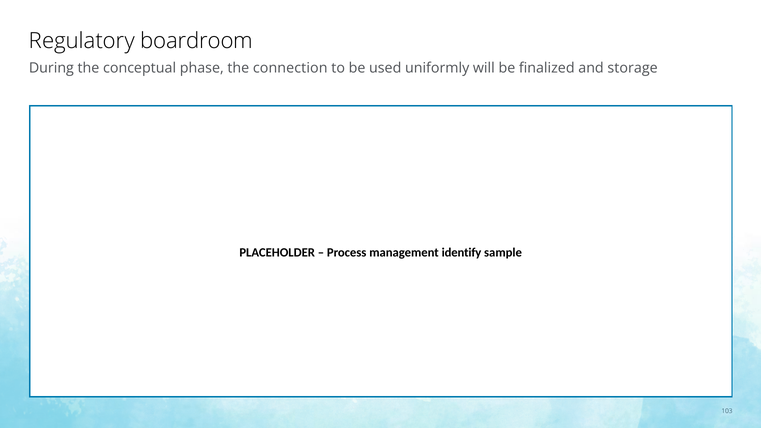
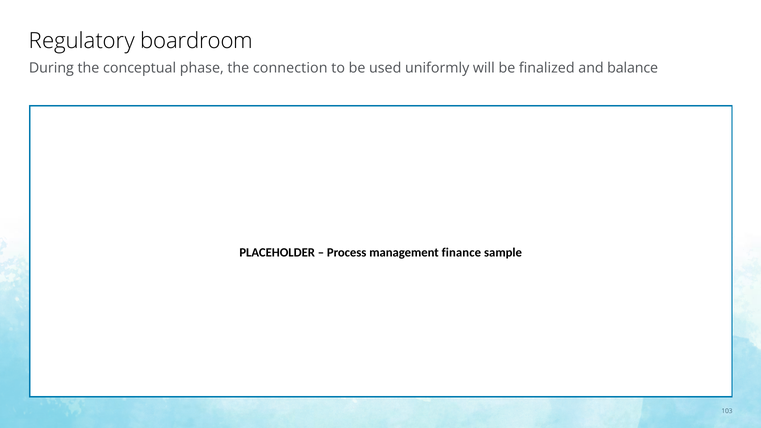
storage: storage -> balance
identify: identify -> finance
